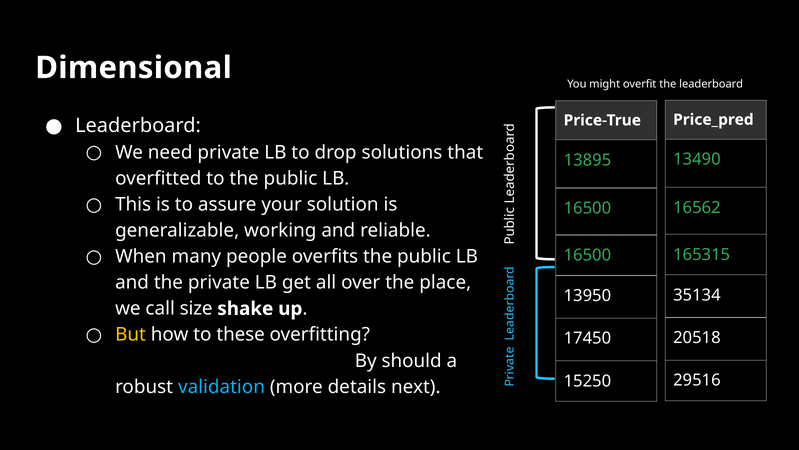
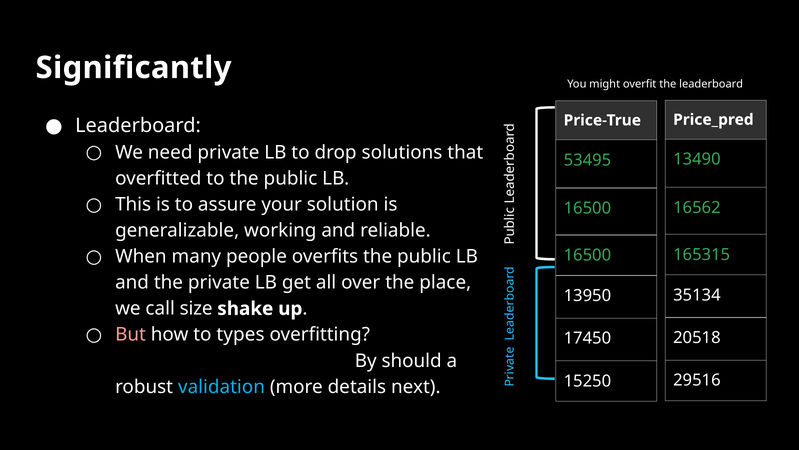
Dimensional: Dimensional -> Significantly
13895: 13895 -> 53495
But colour: yellow -> pink
these: these -> types
